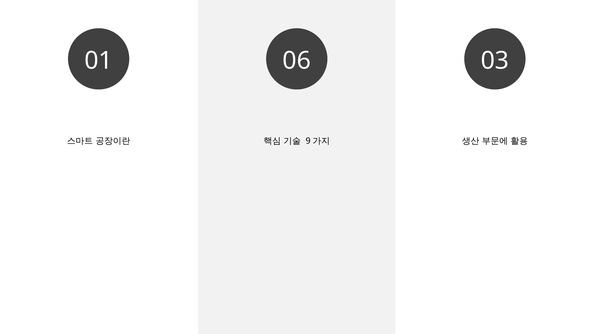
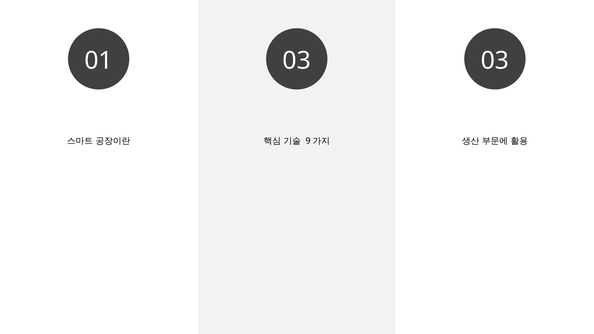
01 06: 06 -> 03
